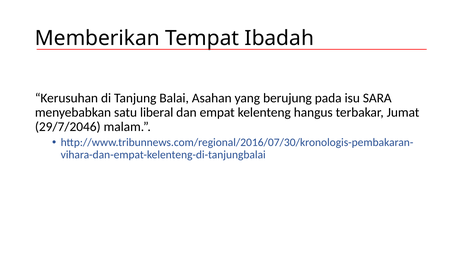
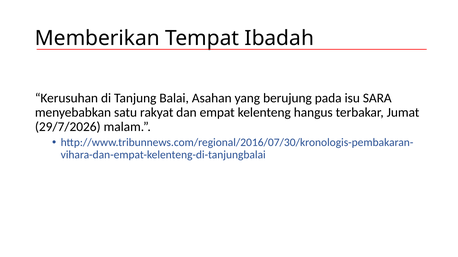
liberal: liberal -> rakyat
29/7/2046: 29/7/2046 -> 29/7/2026
